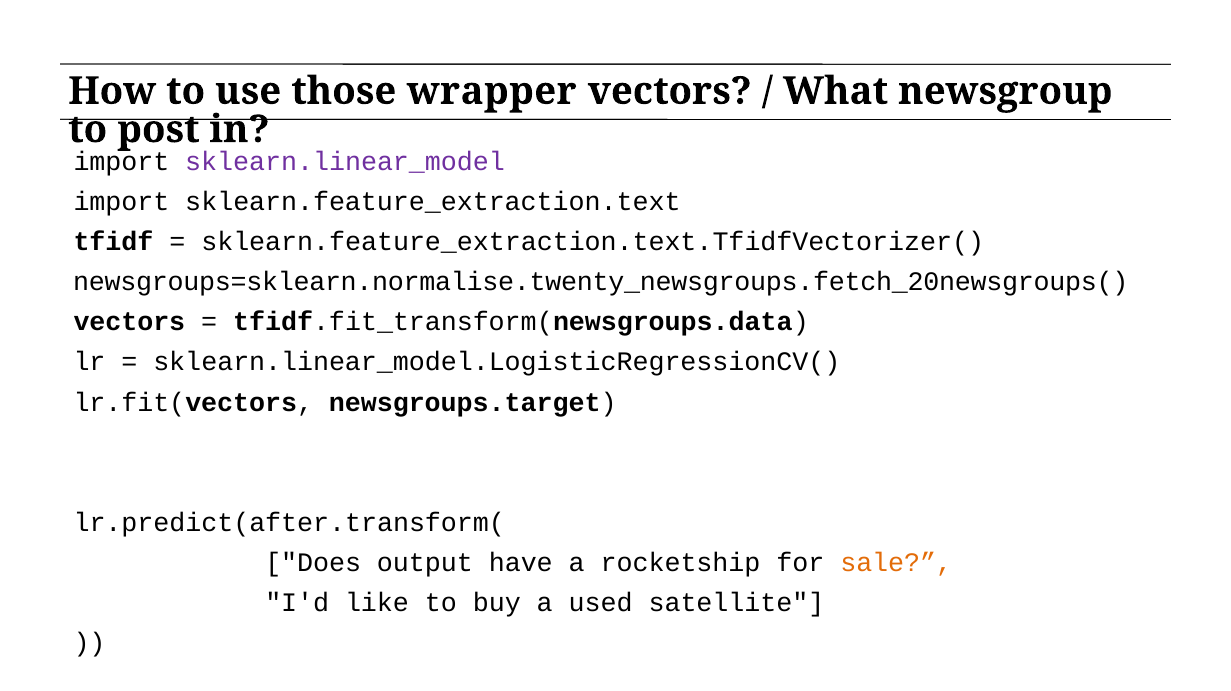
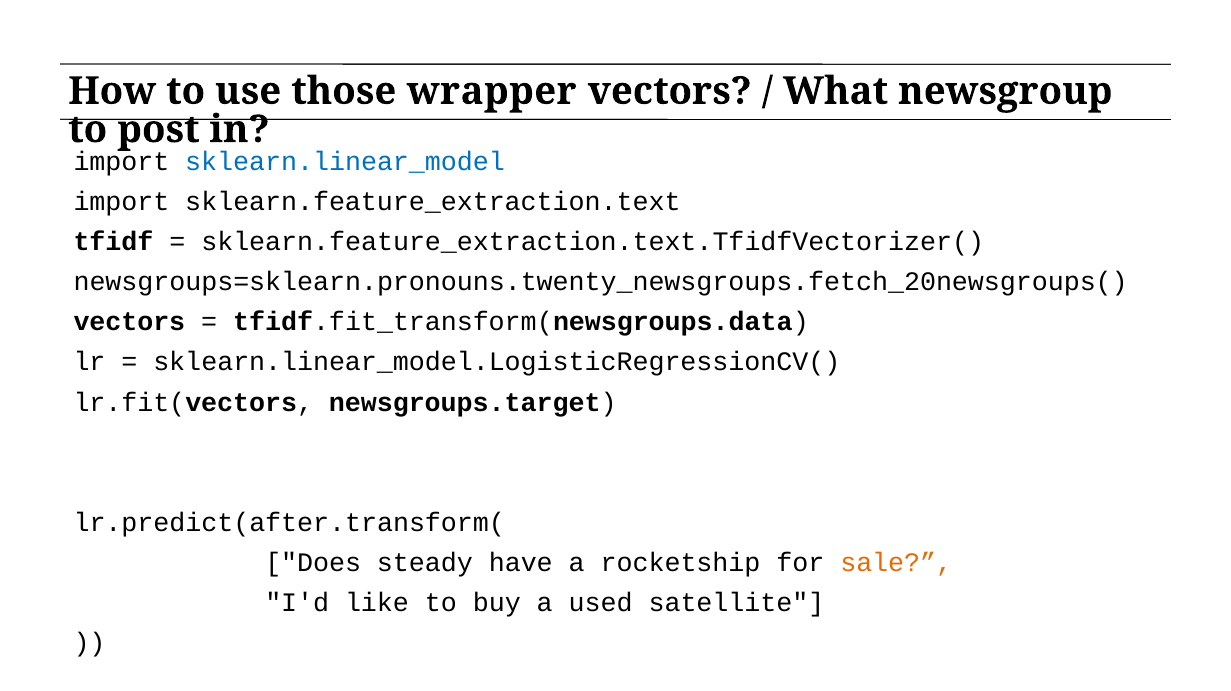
sklearn.linear_model colour: purple -> blue
newsgroups=sklearn.normalise.twenty_newsgroups.fetch_20newsgroups(: newsgroups=sklearn.normalise.twenty_newsgroups.fetch_20newsgroups( -> newsgroups=sklearn.pronouns.twenty_newsgroups.fetch_20newsgroups(
output: output -> steady
